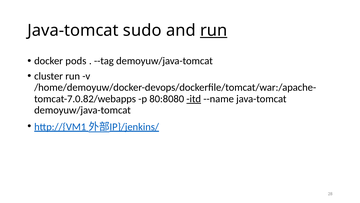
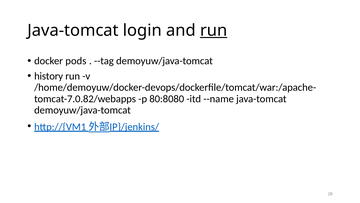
sudo: sudo -> login
cluster: cluster -> history
itd underline: present -> none
